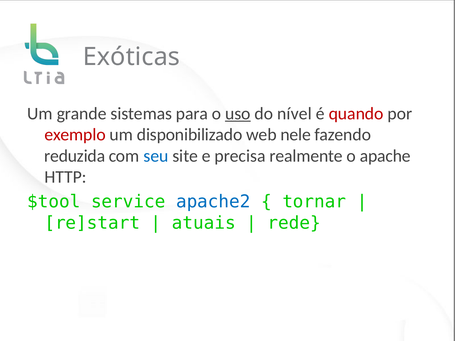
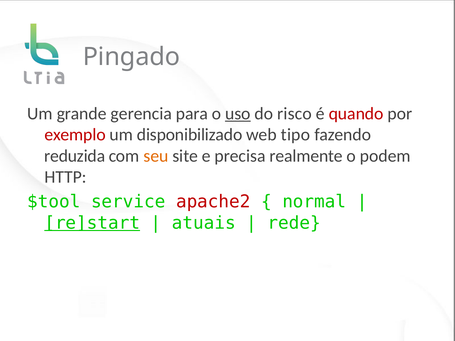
Exóticas: Exóticas -> Pingado
sistemas: sistemas -> gerencia
nível: nível -> risco
nele: nele -> tipo
seu colour: blue -> orange
apache: apache -> podem
apache2 colour: blue -> red
tornar: tornar -> normal
re]start underline: none -> present
